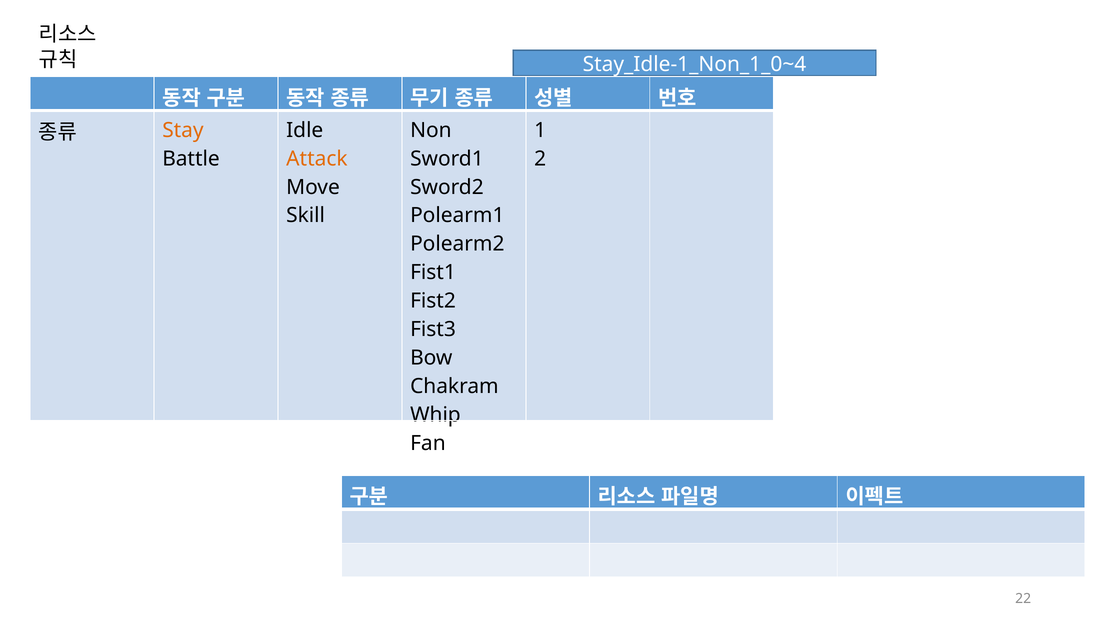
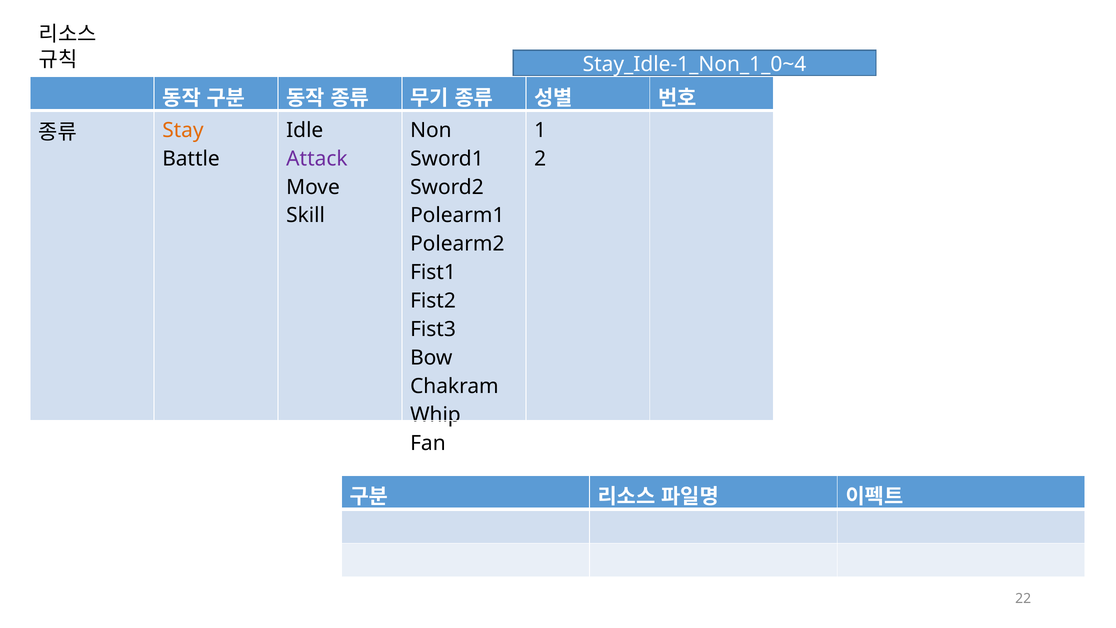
Attack colour: orange -> purple
